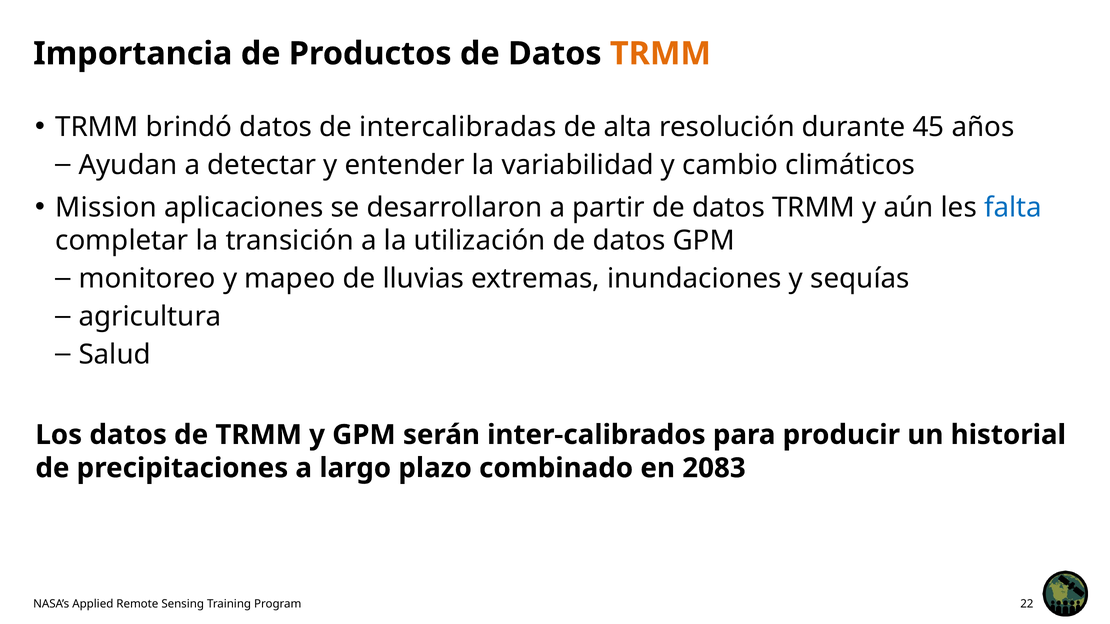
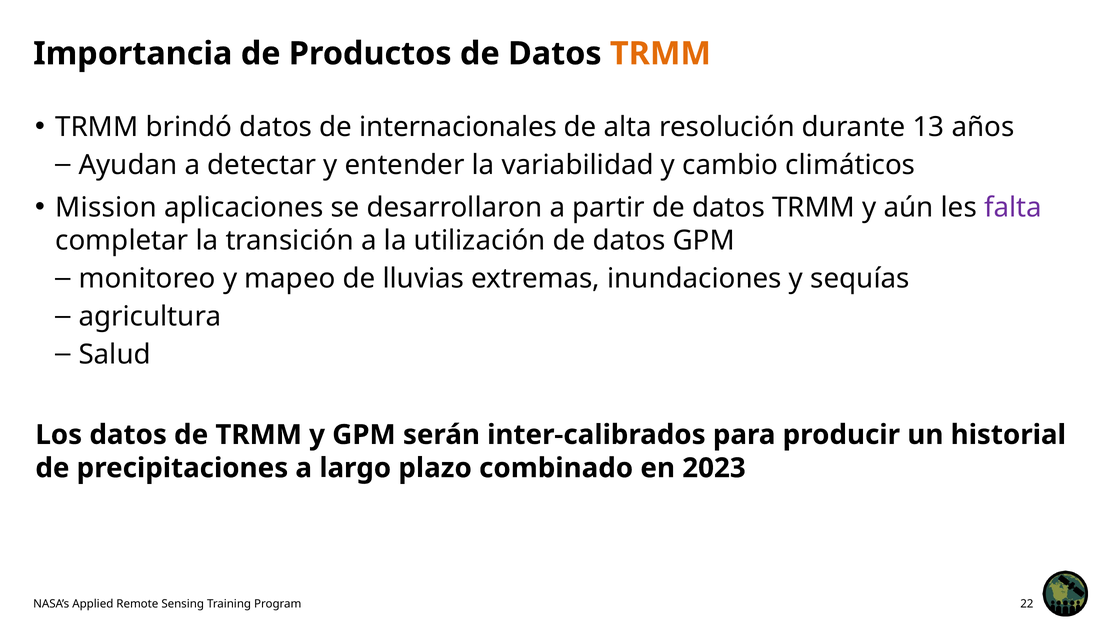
intercalibradas: intercalibradas -> internacionales
45: 45 -> 13
falta colour: blue -> purple
2083: 2083 -> 2023
